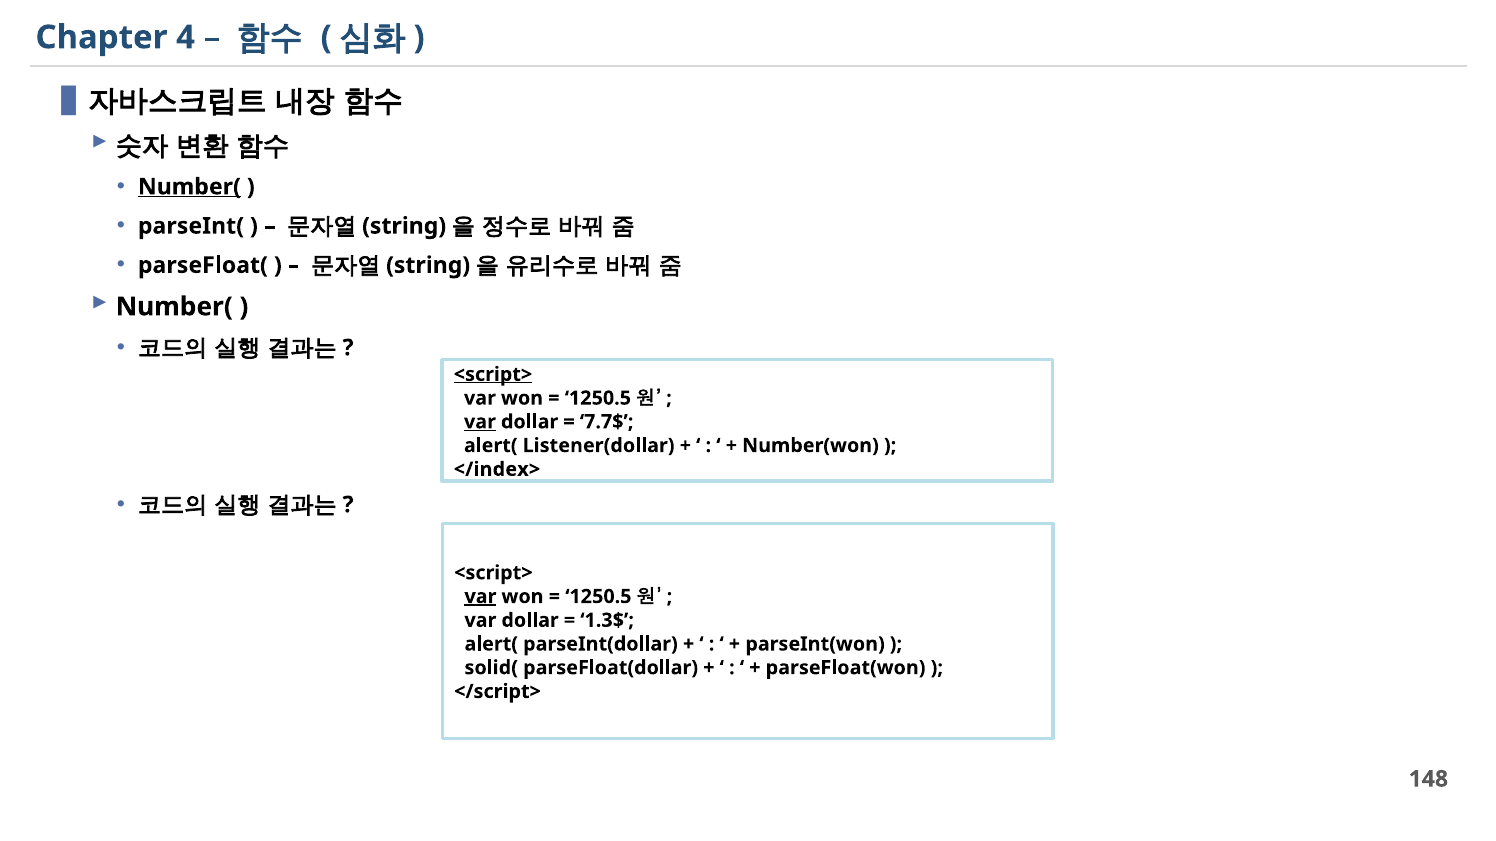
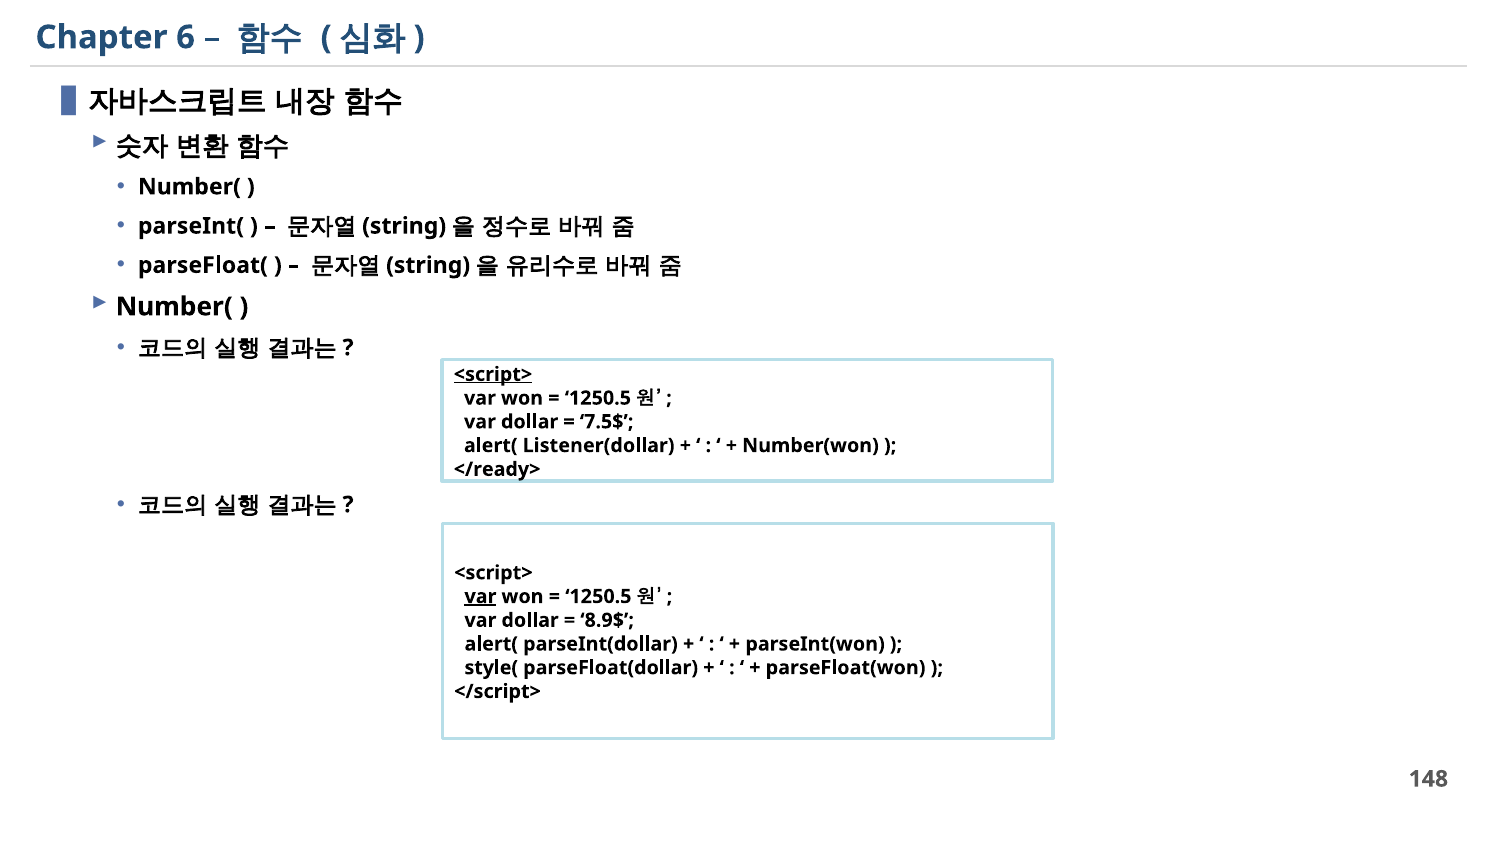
4: 4 -> 6
Number( at (189, 187) underline: present -> none
var at (480, 422) underline: present -> none
7.7$: 7.7$ -> 7.5$
</index>: </index> -> </ready>
1.3$: 1.3$ -> 8.9$
solid(: solid( -> style(
